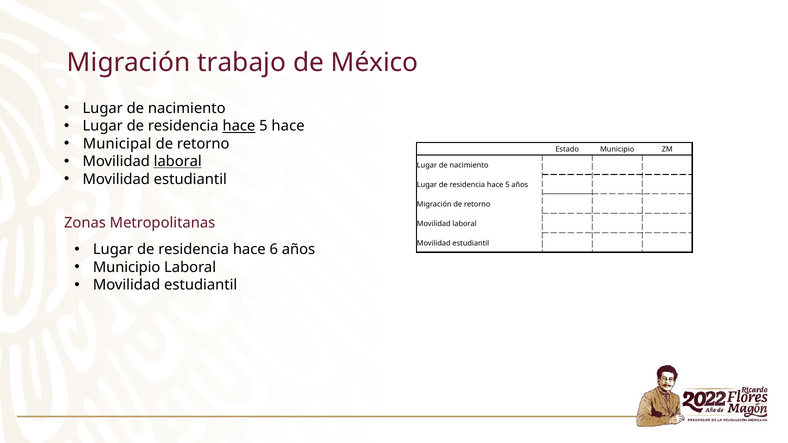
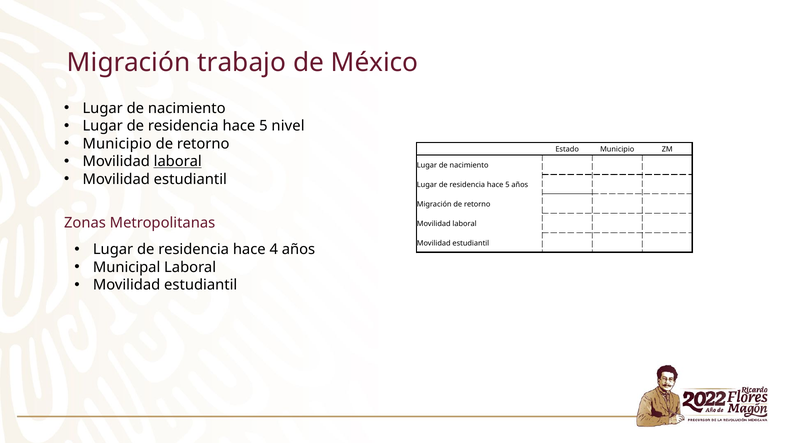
hace at (239, 126) underline: present -> none
5 hace: hace -> nivel
Municipal at (117, 144): Municipal -> Municipio
6: 6 -> 4
Municipio at (127, 267): Municipio -> Municipal
